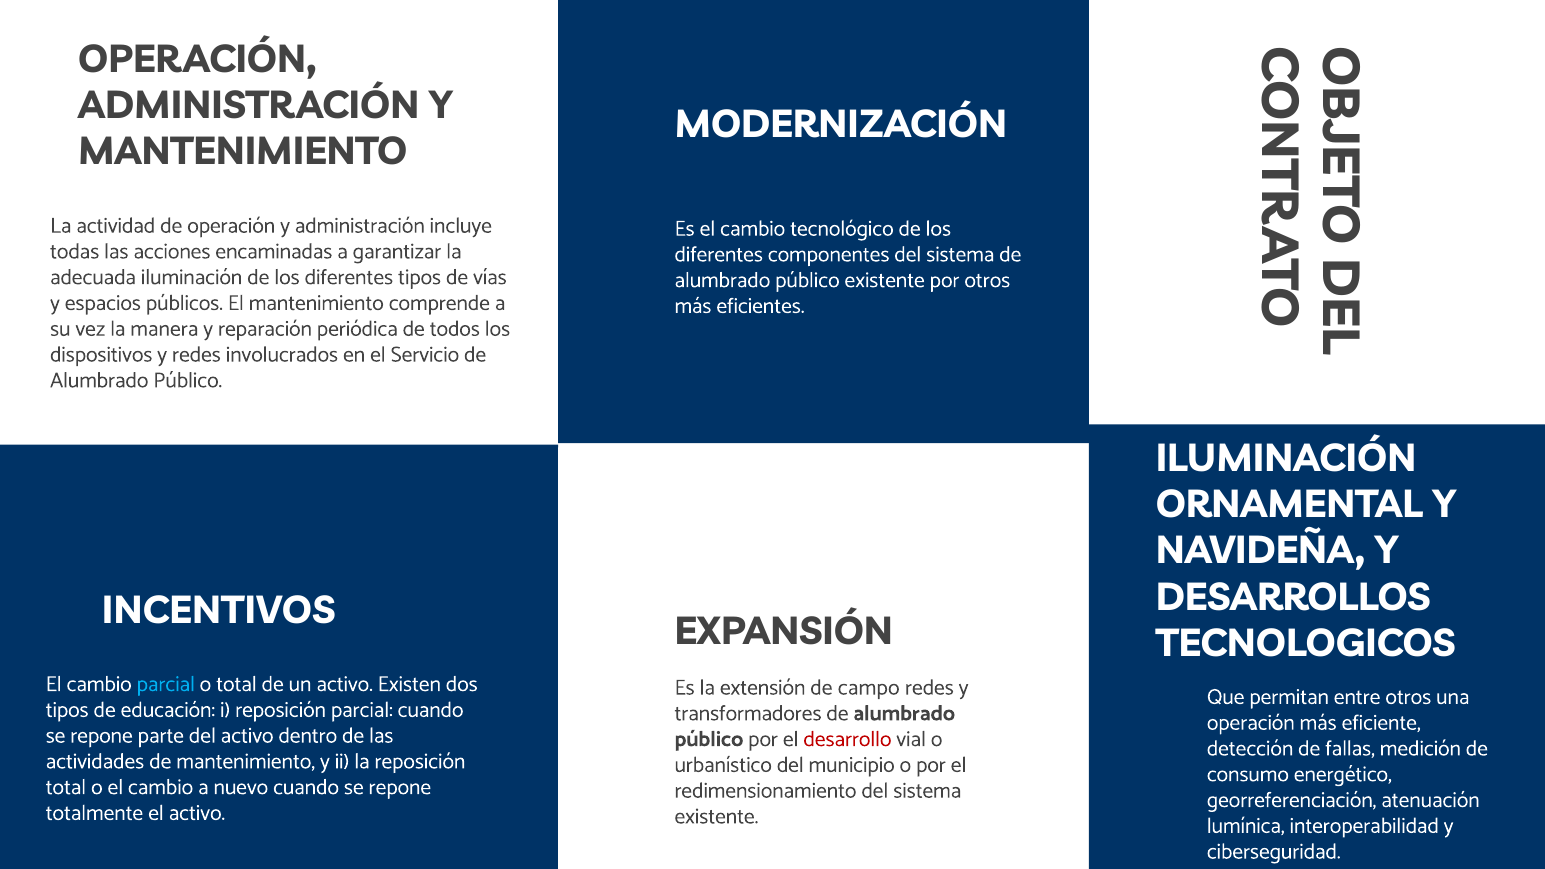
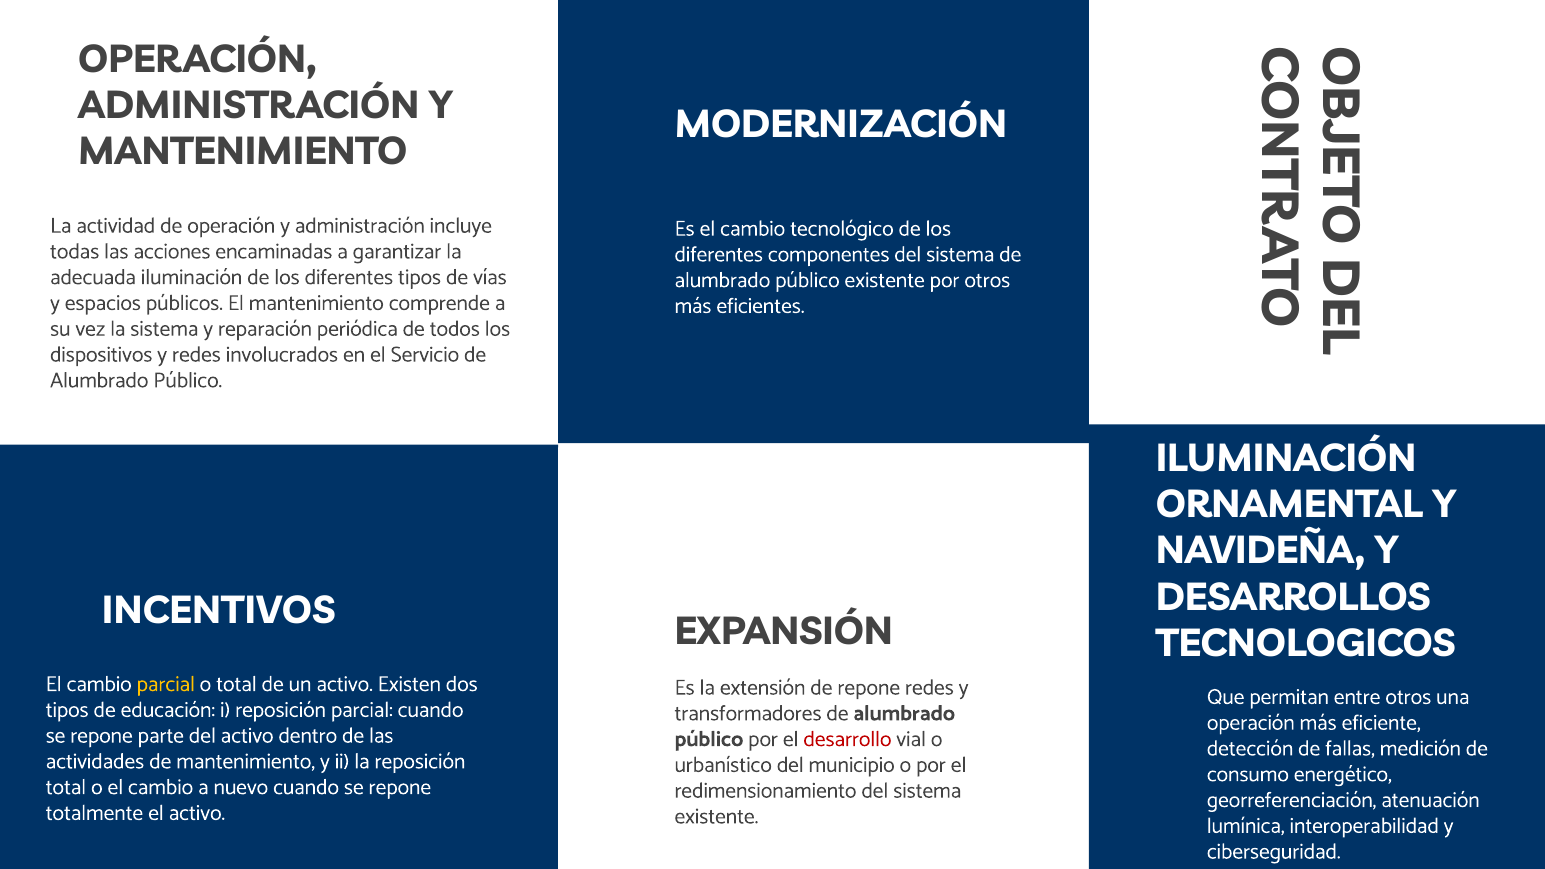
la manera: manera -> sistema
parcial at (166, 684) colour: light blue -> yellow
de campo: campo -> repone
